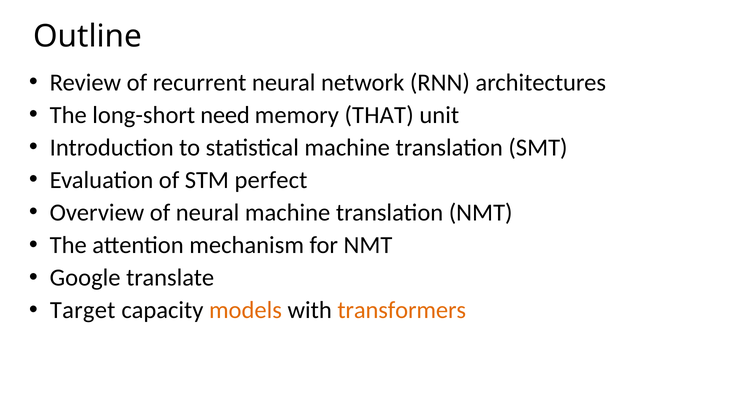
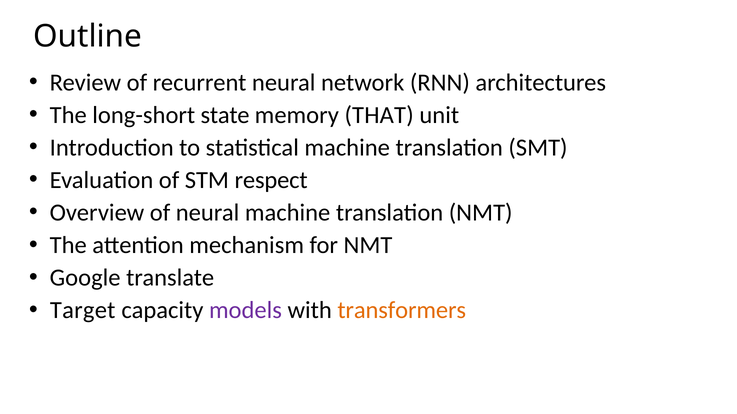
need: need -> state
perfect: perfect -> respect
models colour: orange -> purple
